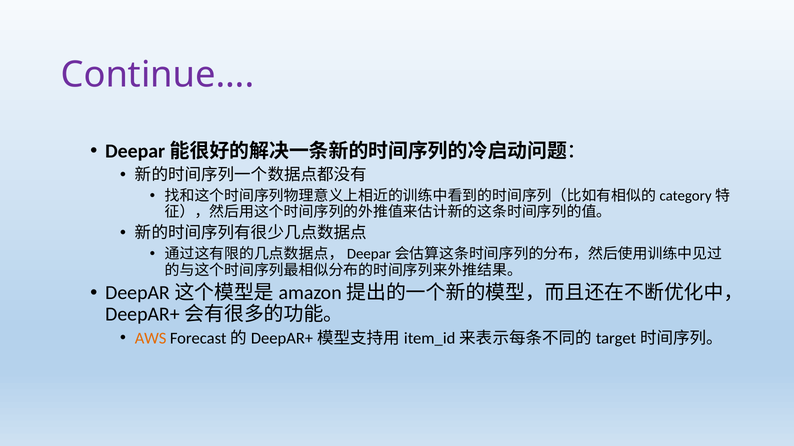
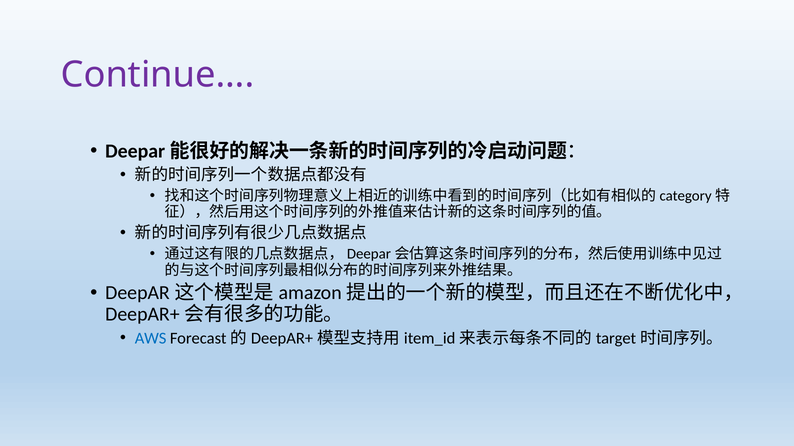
AWS colour: orange -> blue
